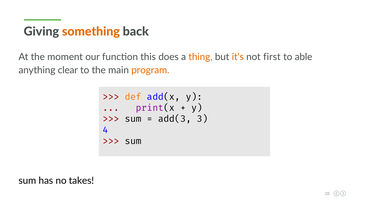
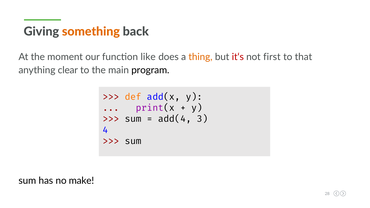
this: this -> like
it‘s colour: orange -> red
able: able -> that
program colour: orange -> black
add(3: add(3 -> add(4
takes: takes -> make
